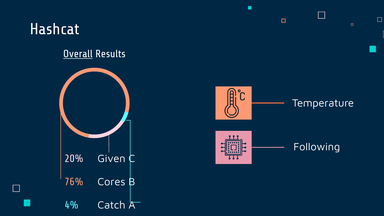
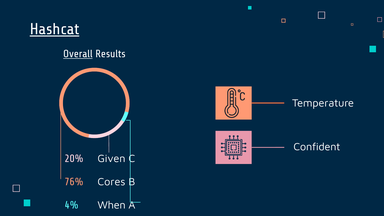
Hashcat underline: none -> present
Following: Following -> Confident
Catch: Catch -> When
